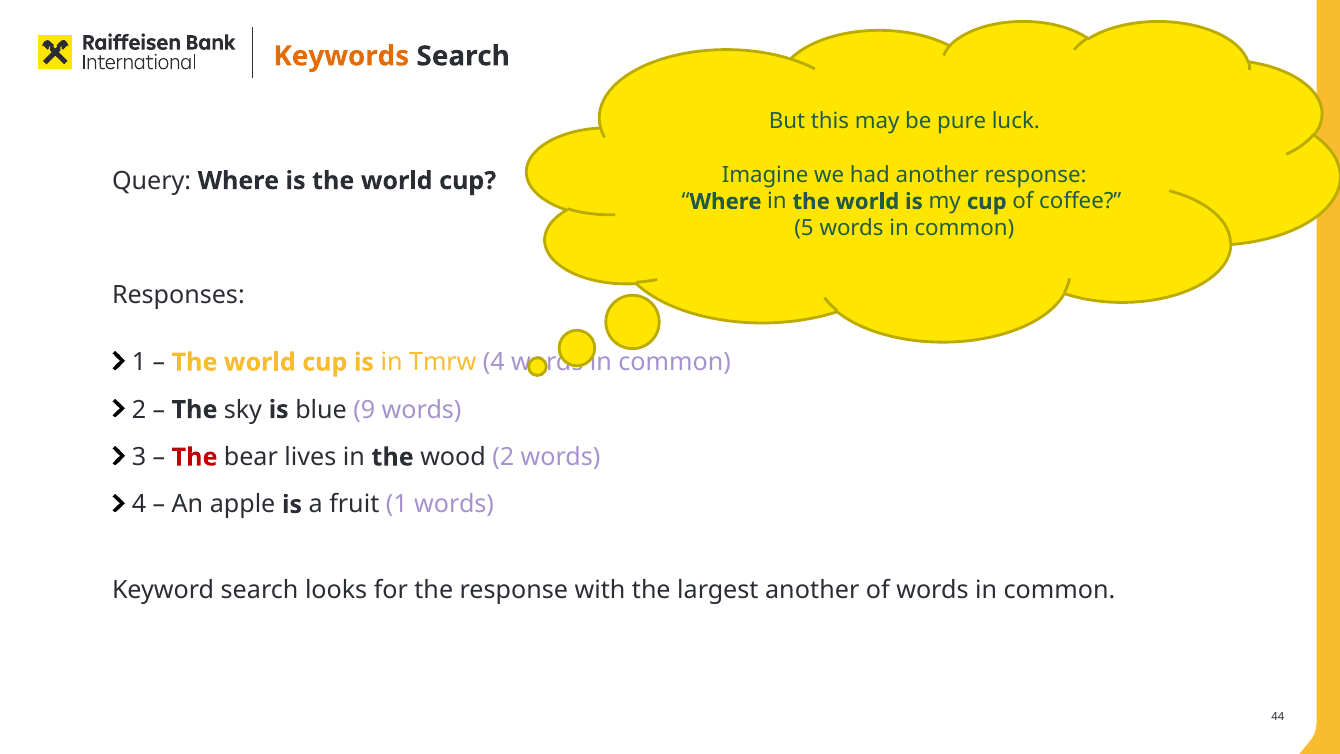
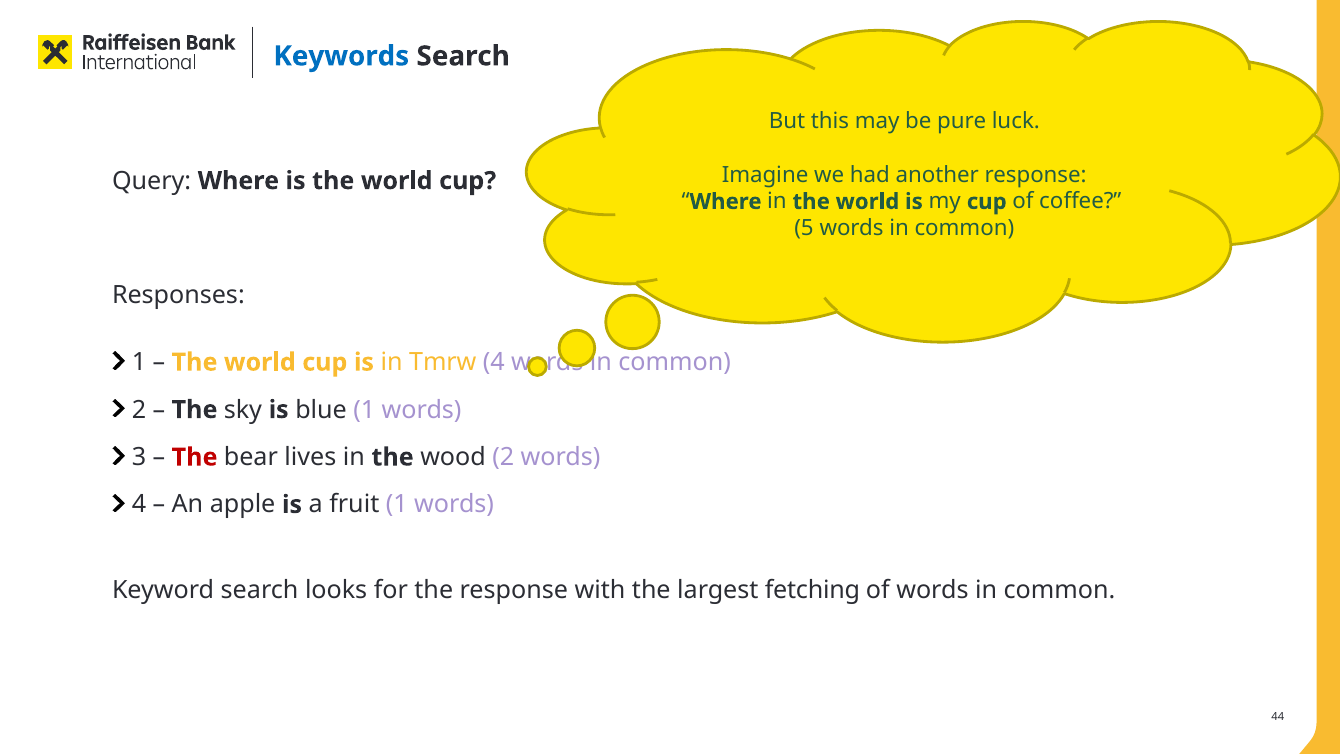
Keywords colour: orange -> blue
blue 9: 9 -> 1
largest another: another -> fetching
